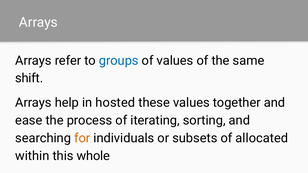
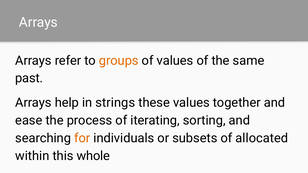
groups colour: blue -> orange
shift: shift -> past
hosted: hosted -> strings
